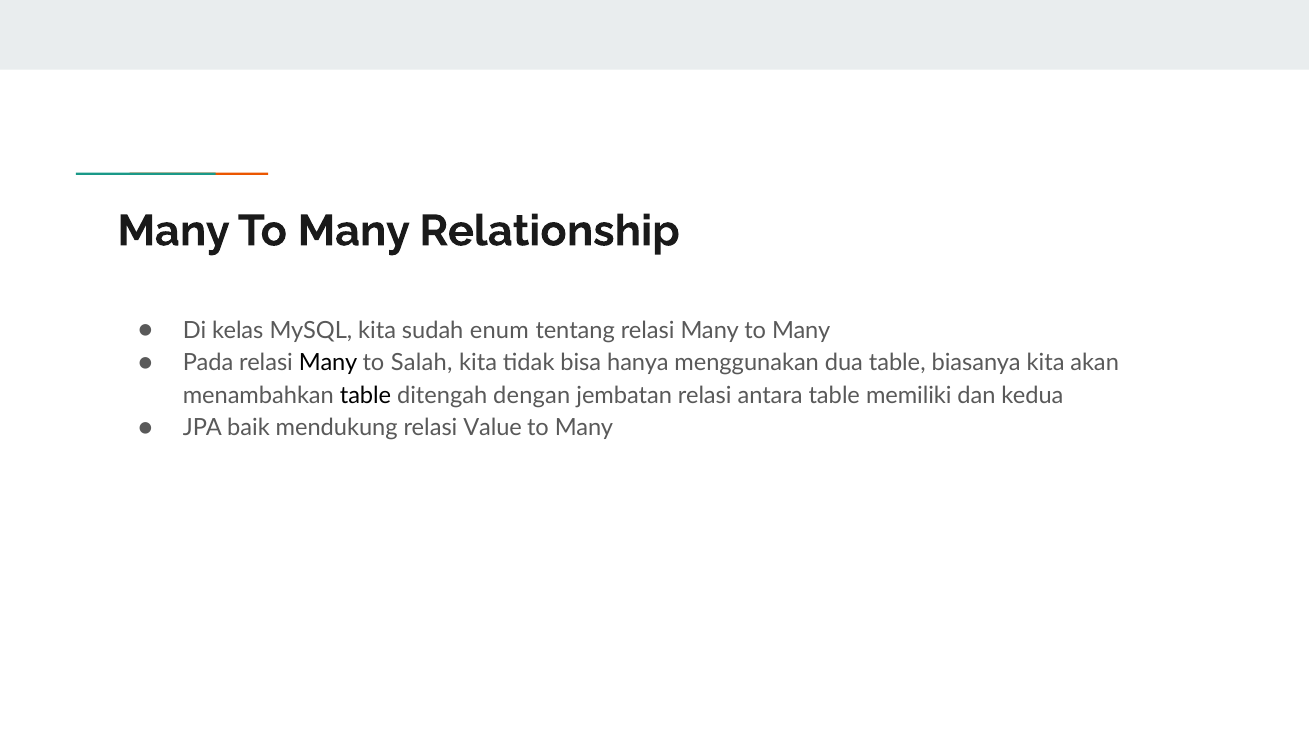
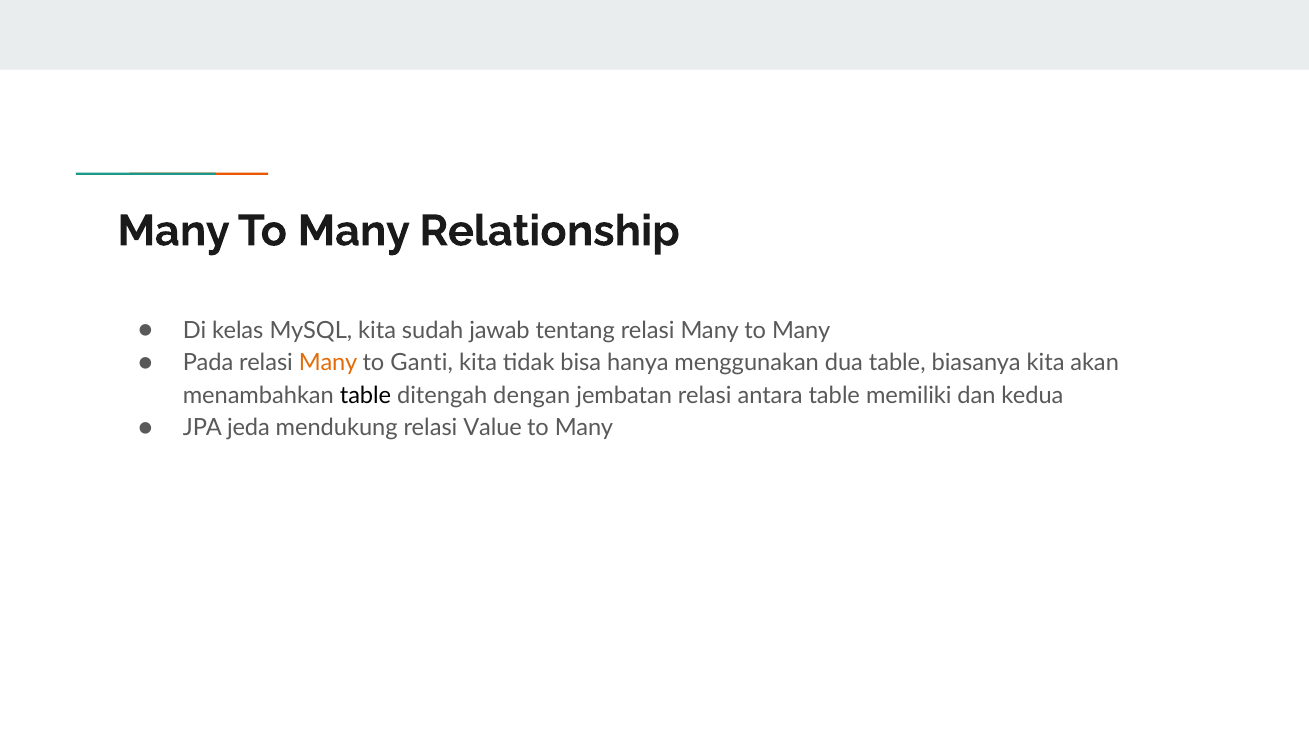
enum: enum -> jawab
Many at (328, 363) colour: black -> orange
Salah: Salah -> Ganti
baik: baik -> jeda
